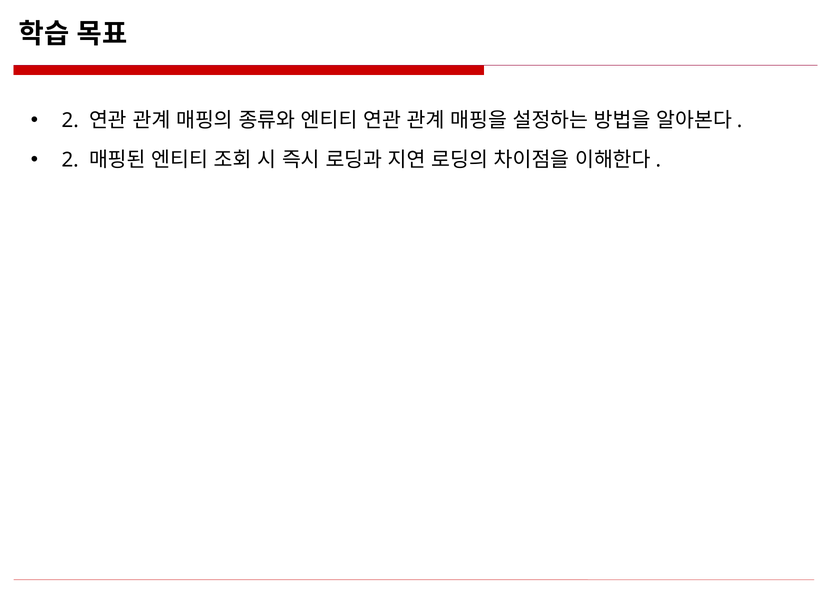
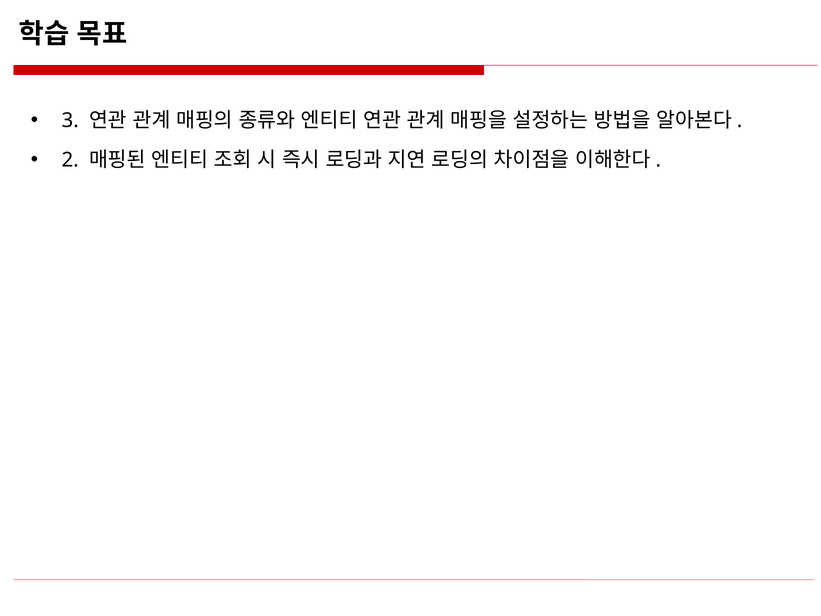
2 at (70, 121): 2 -> 3
